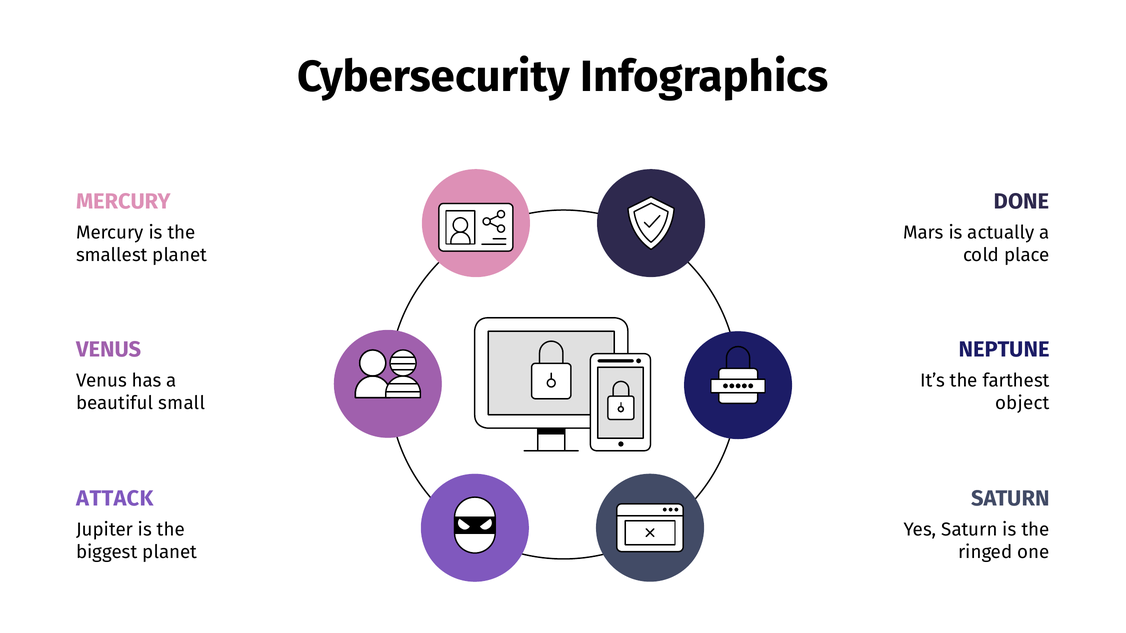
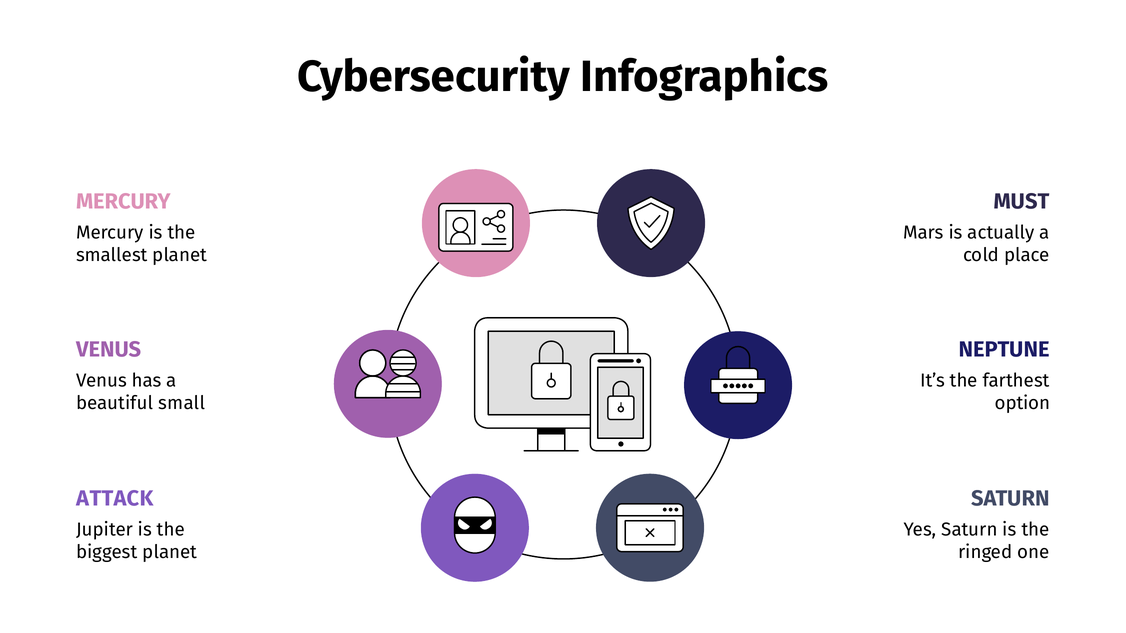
DONE: DONE -> MUST
object: object -> option
